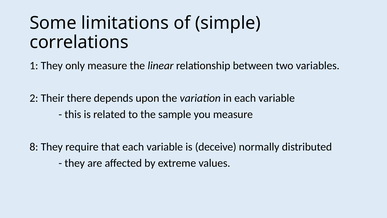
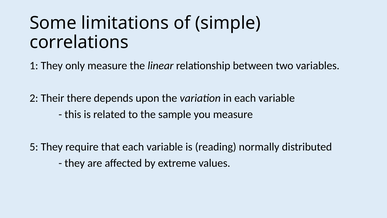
8: 8 -> 5
deceive: deceive -> reading
